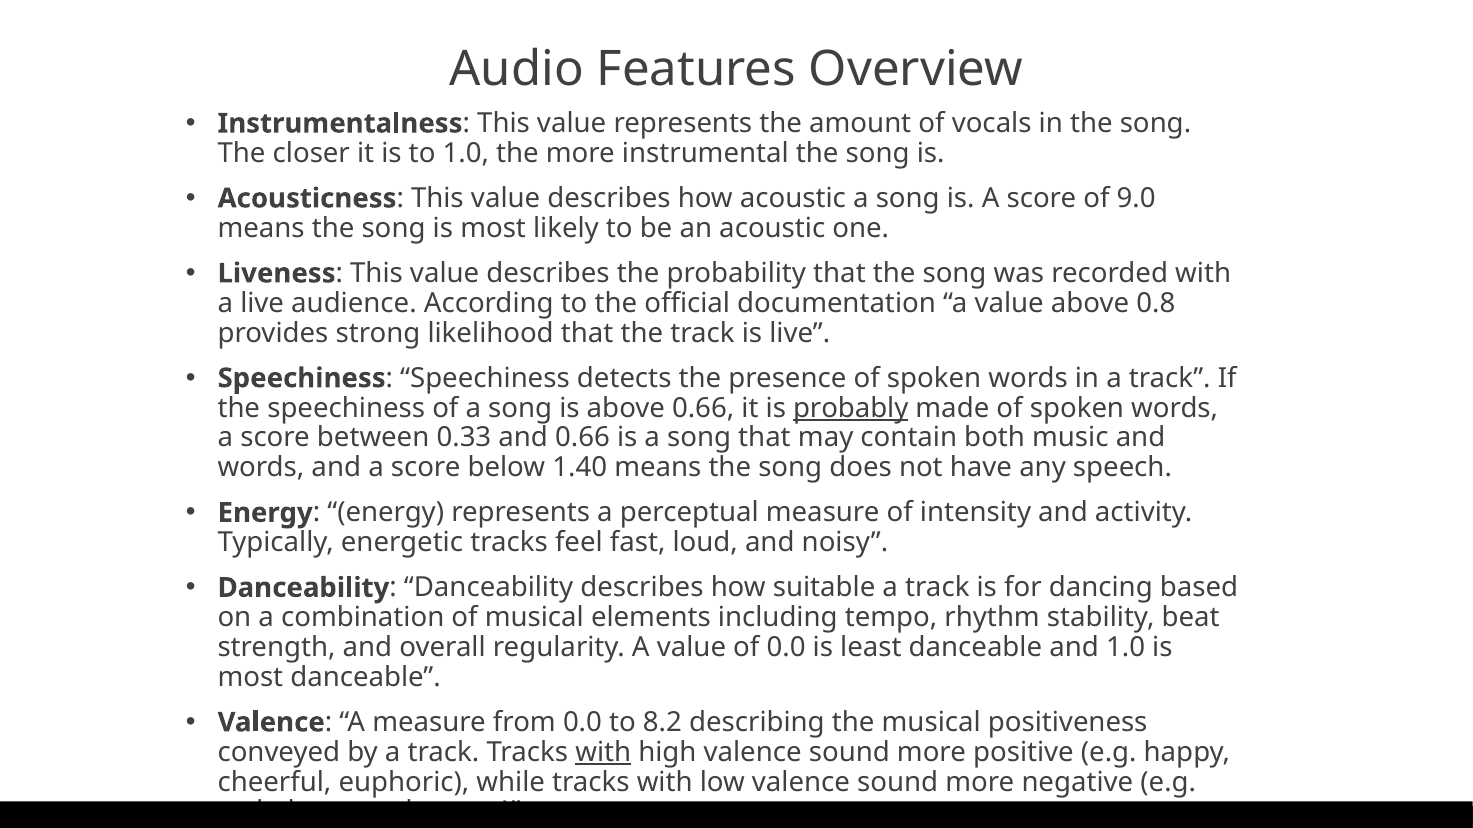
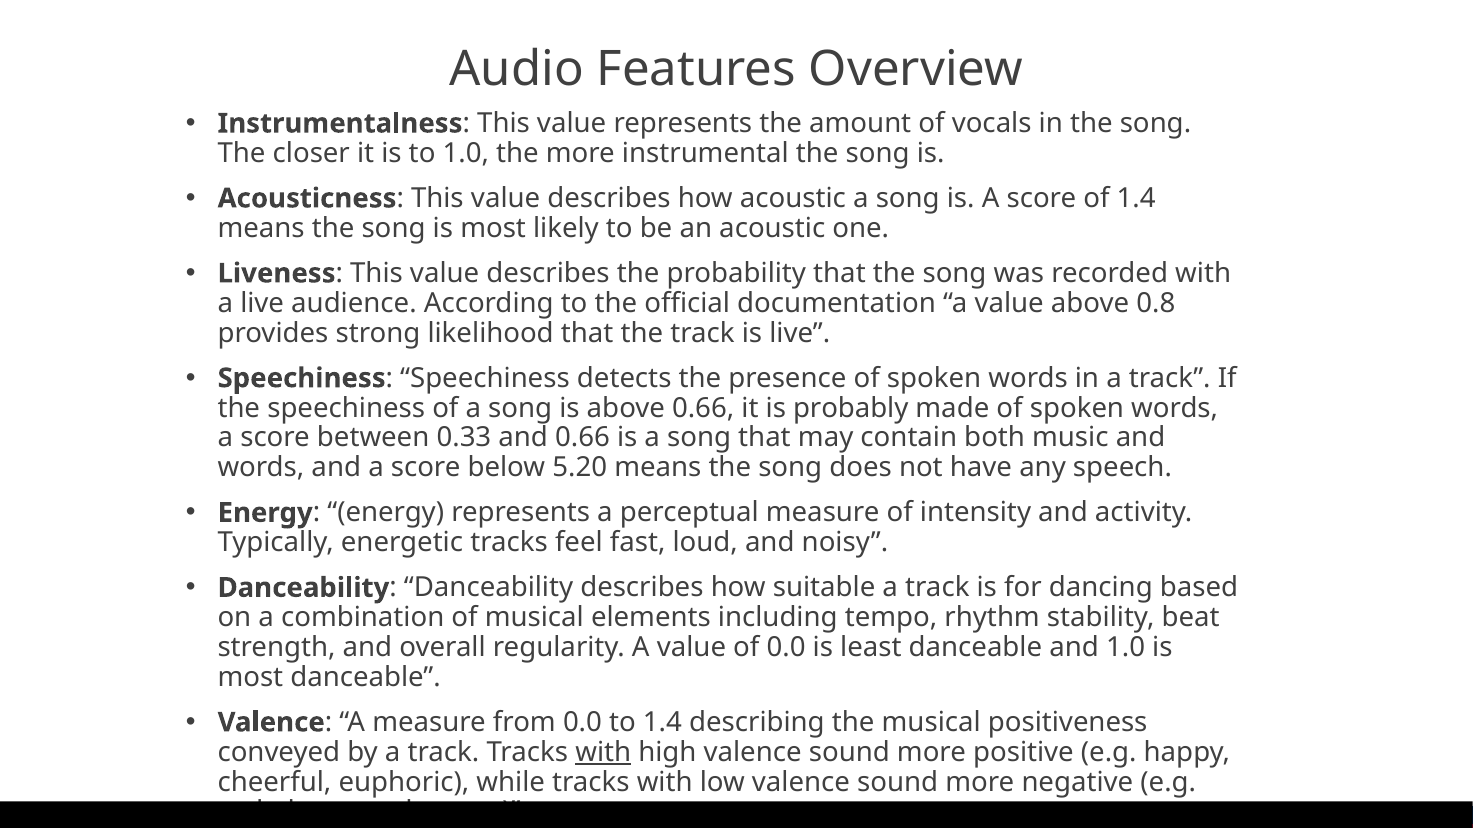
of 9.0: 9.0 -> 1.4
probably underline: present -> none
1.40: 1.40 -> 5.20
to 8.2: 8.2 -> 1.4
